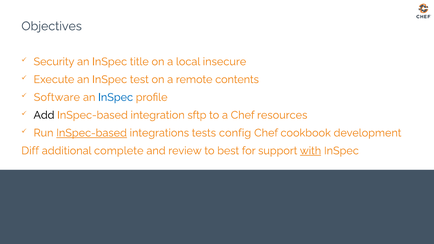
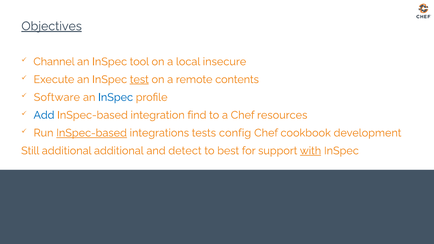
Objectives underline: none -> present
Security: Security -> Channel
title: title -> tool
test underline: none -> present
Add colour: black -> blue
sftp: sftp -> find
Diff: Diff -> Still
additional complete: complete -> additional
review: review -> detect
